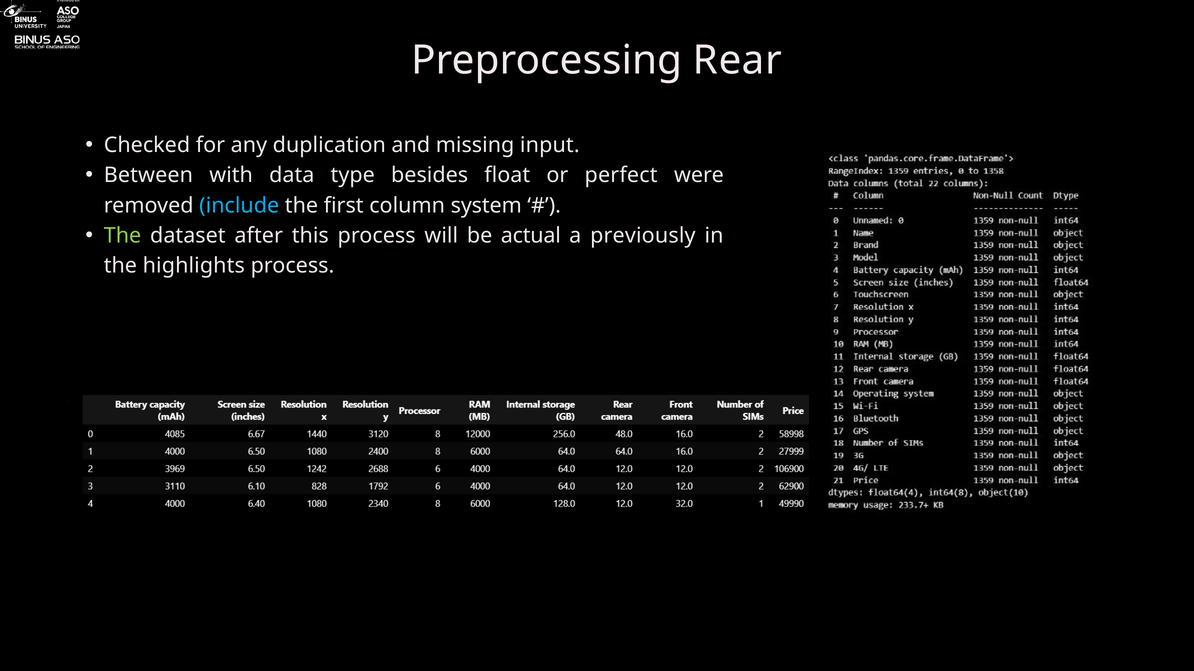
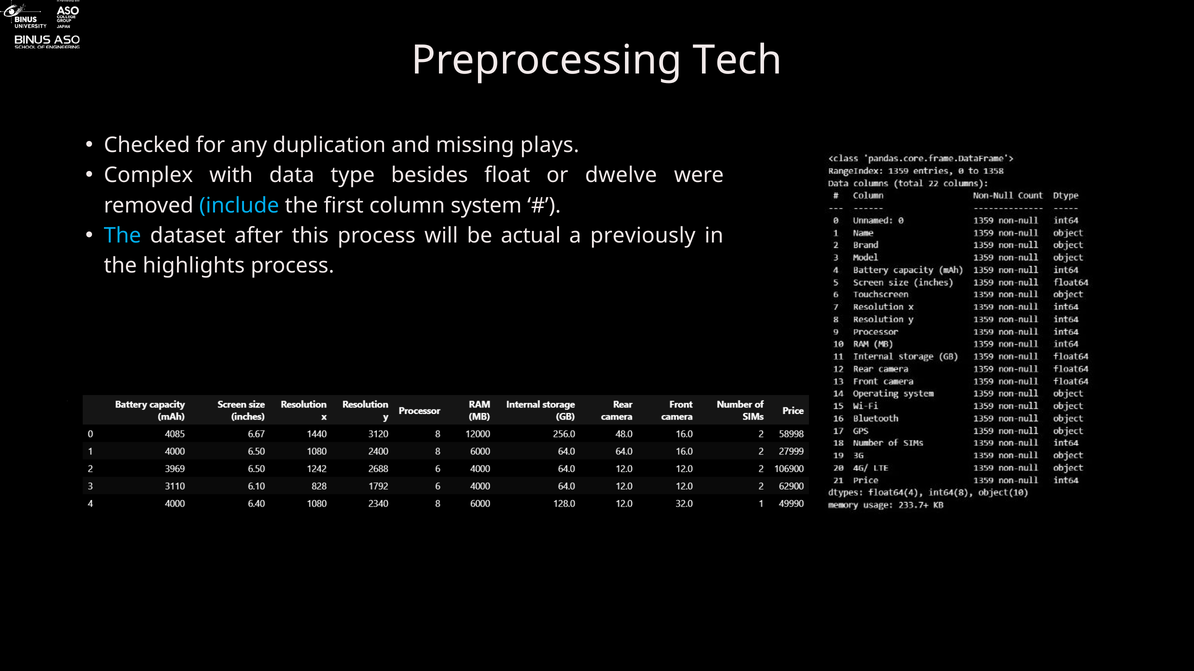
Rear: Rear -> Tech
input: input -> plays
Between: Between -> Complex
perfect: perfect -> dwelve
The at (123, 236) colour: light green -> light blue
